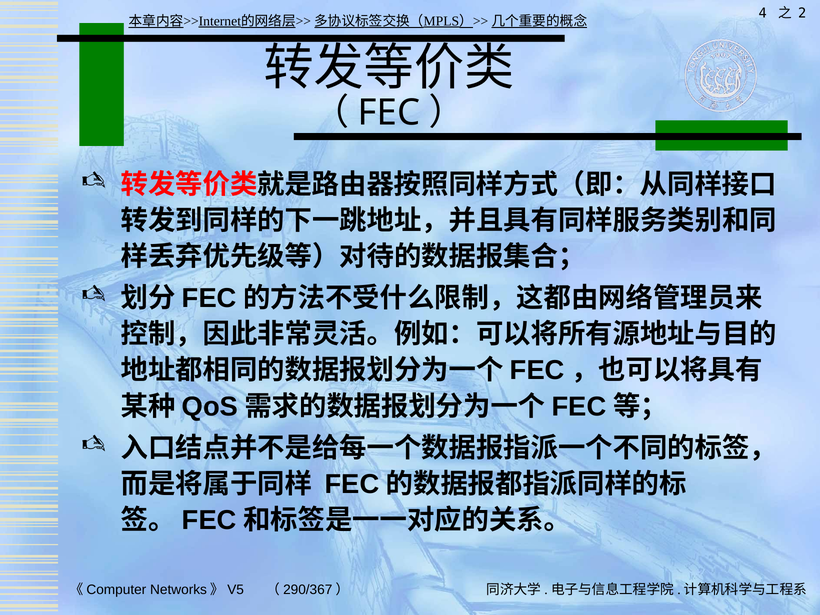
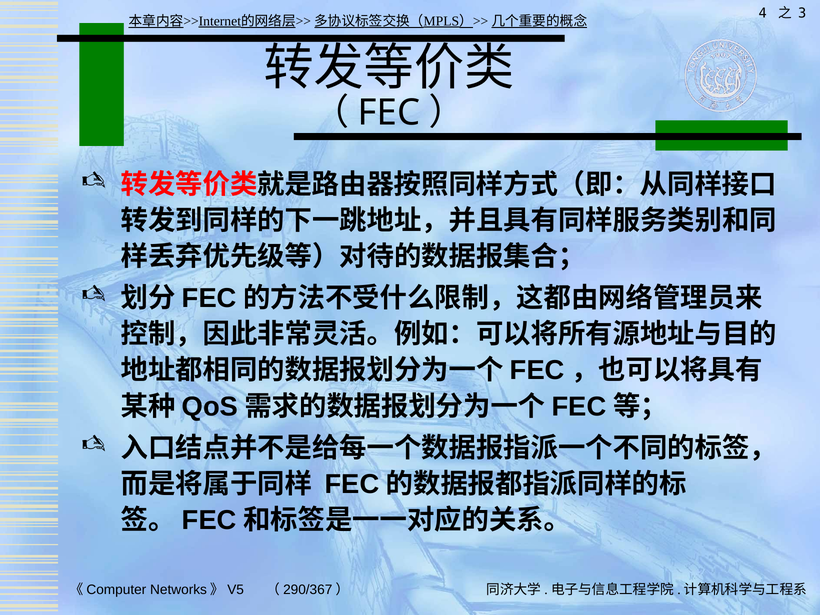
2: 2 -> 3
